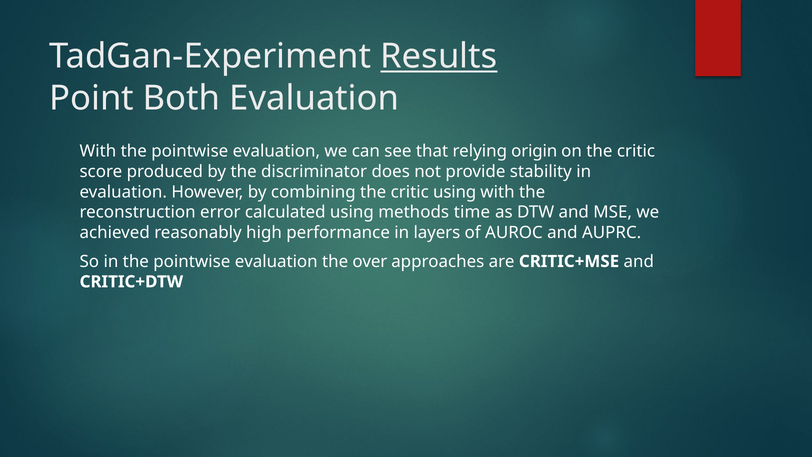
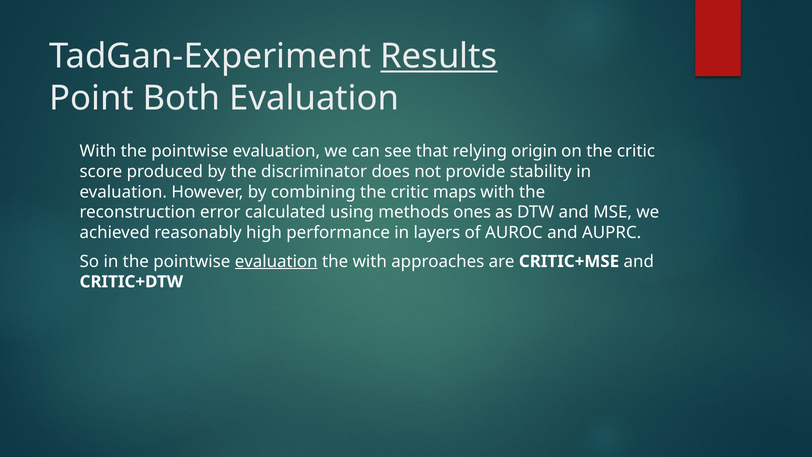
critic using: using -> maps
time: time -> ones
evaluation at (276, 261) underline: none -> present
the over: over -> with
